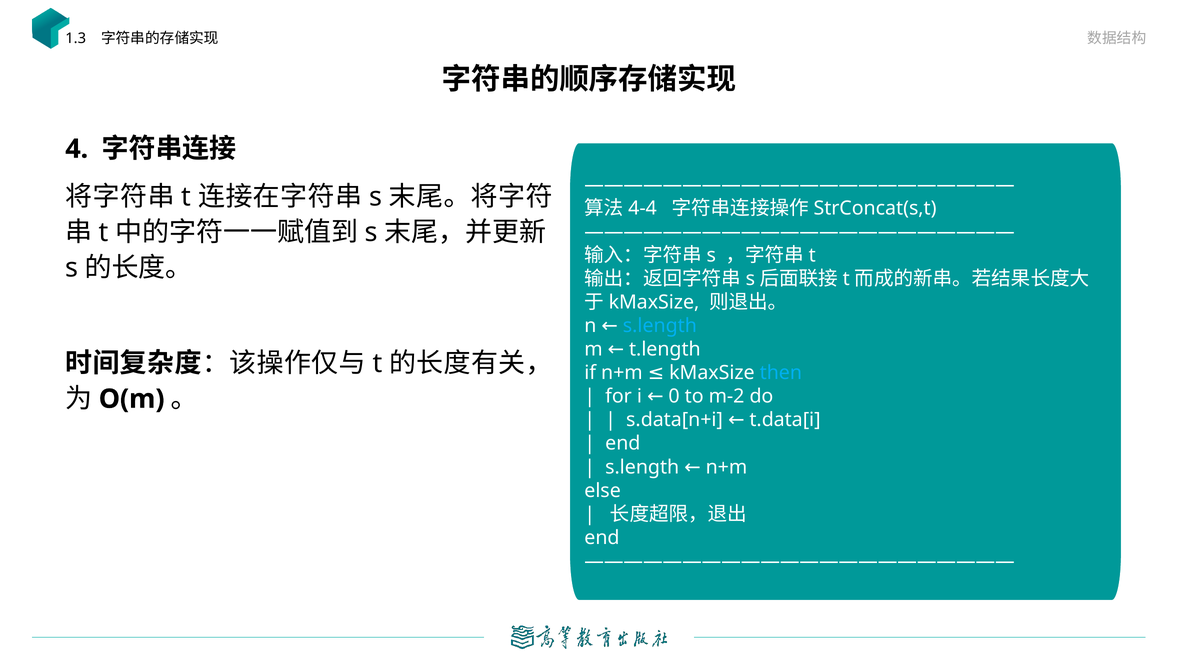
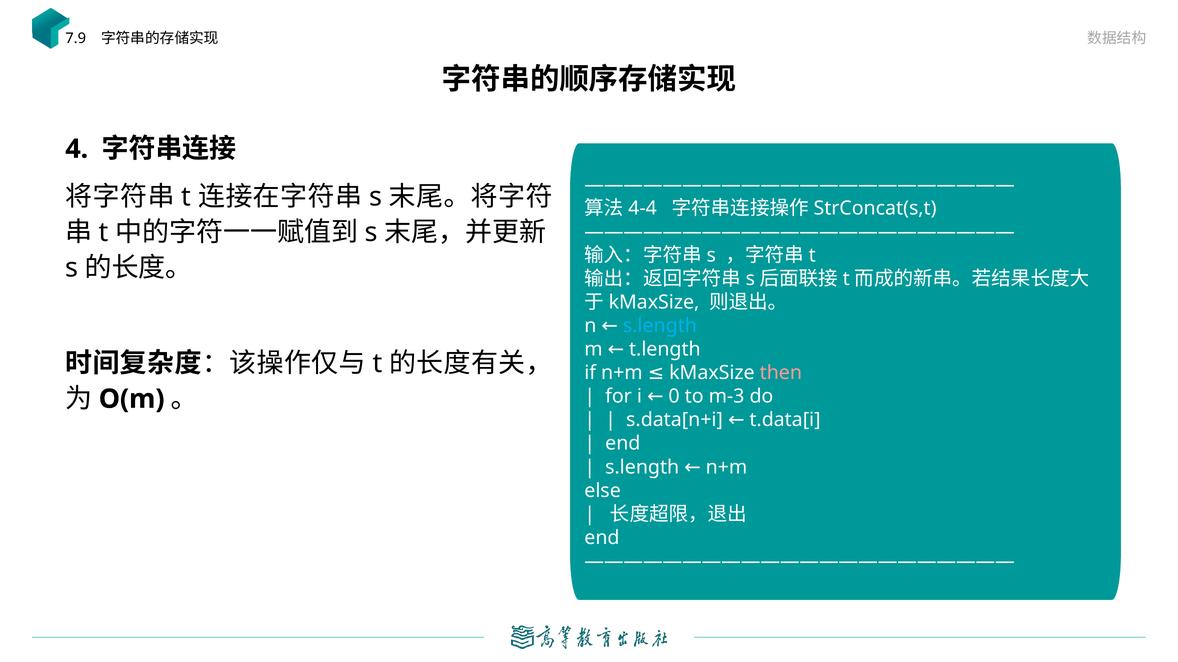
1.3: 1.3 -> 7.9
then colour: light blue -> pink
m-2: m-2 -> m-3
